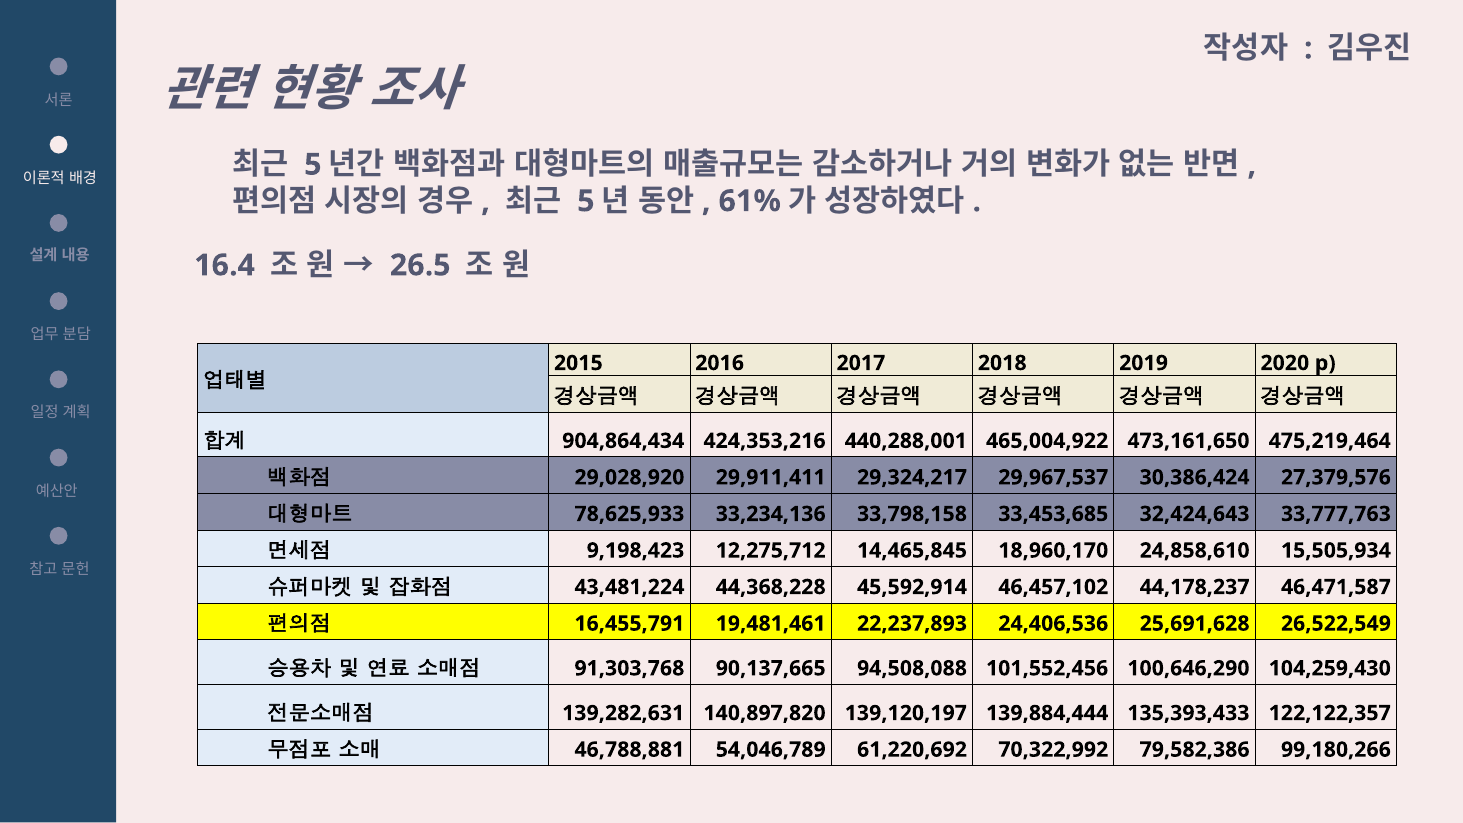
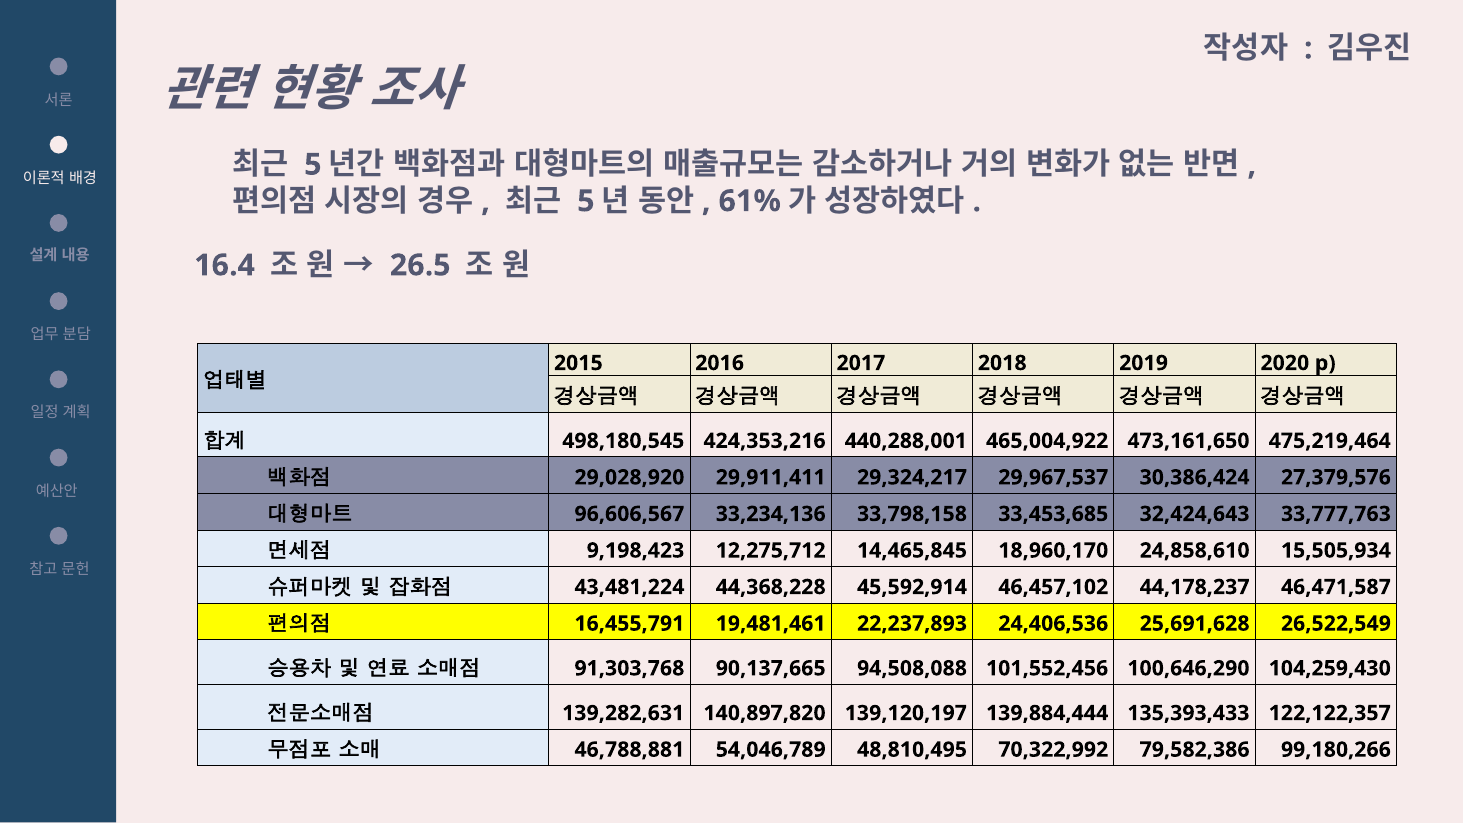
904,864,434: 904,864,434 -> 498,180,545
78,625,933: 78,625,933 -> 96,606,567
61,220,692: 61,220,692 -> 48,810,495
